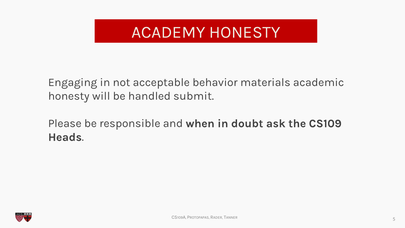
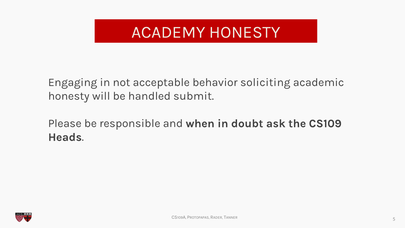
materials: materials -> soliciting
